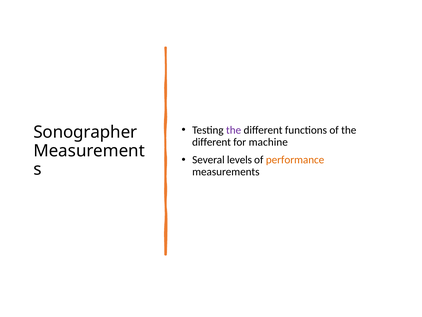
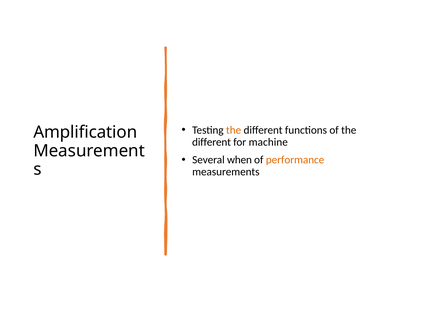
the at (234, 130) colour: purple -> orange
Sonographer: Sonographer -> Amplification
levels: levels -> when
